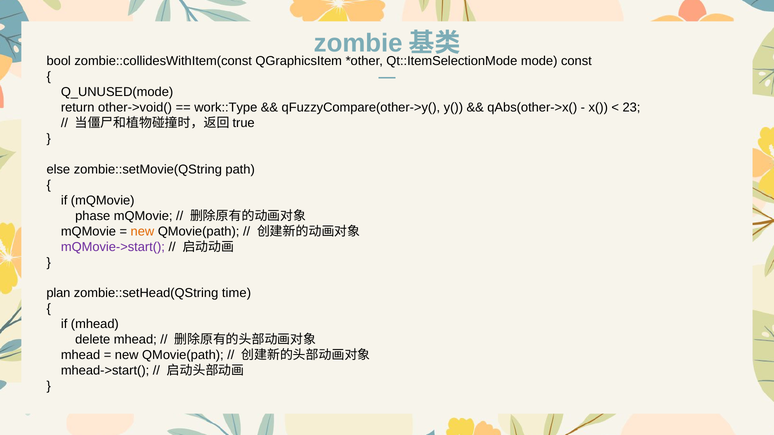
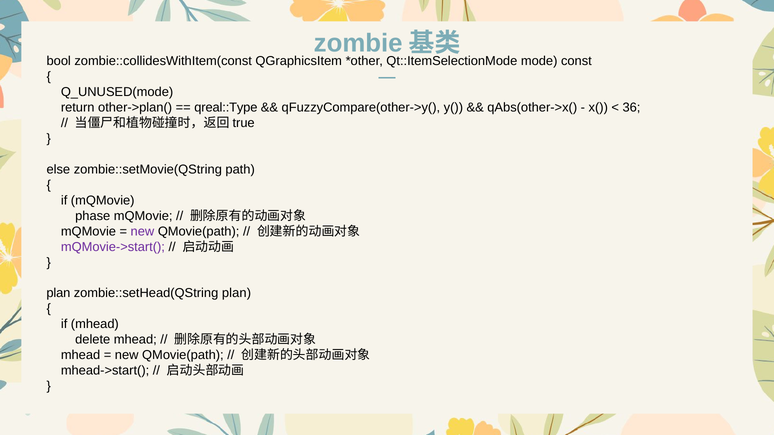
other->void(: other->void( -> other->plan(
work::Type: work::Type -> qreal::Type
23: 23 -> 36
new at (142, 232) colour: orange -> purple
zombie::setHead(QString time: time -> plan
